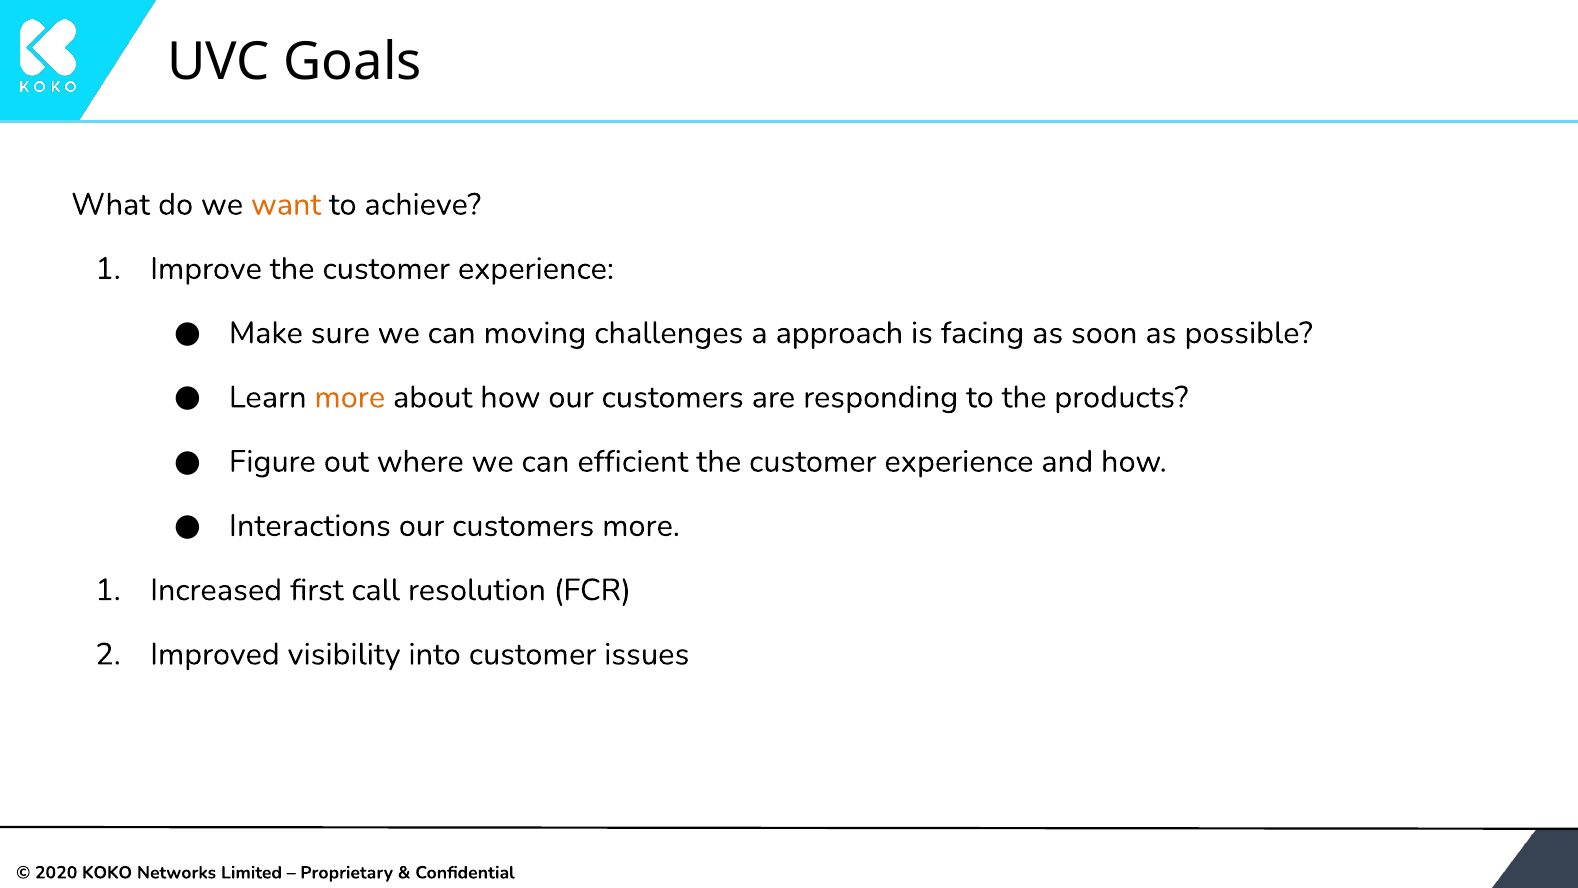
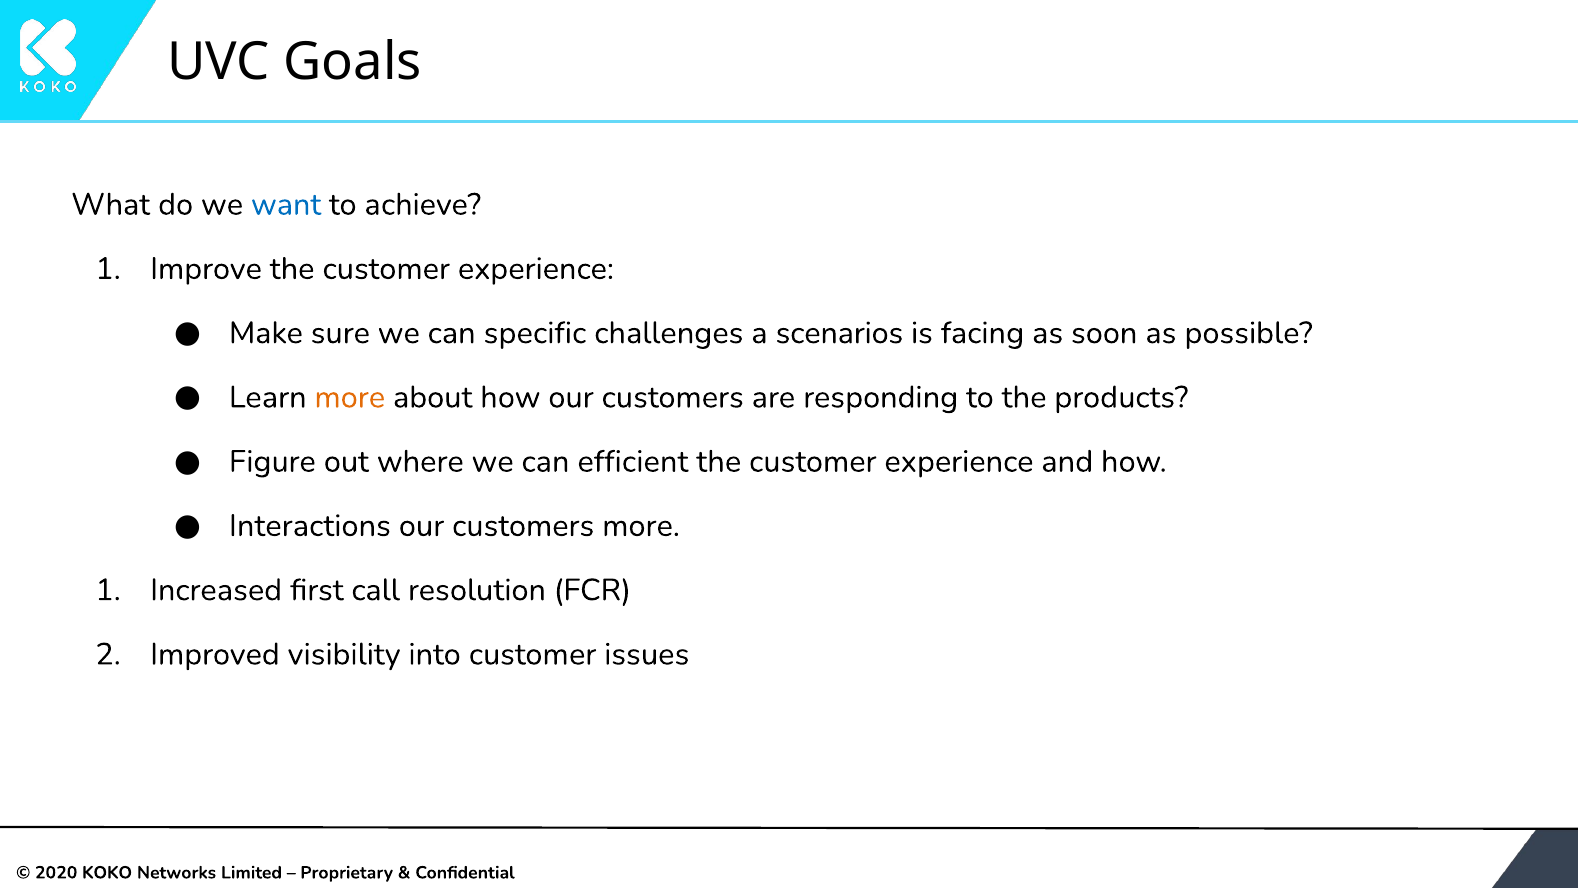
want colour: orange -> blue
moving: moving -> specific
approach: approach -> scenarios
